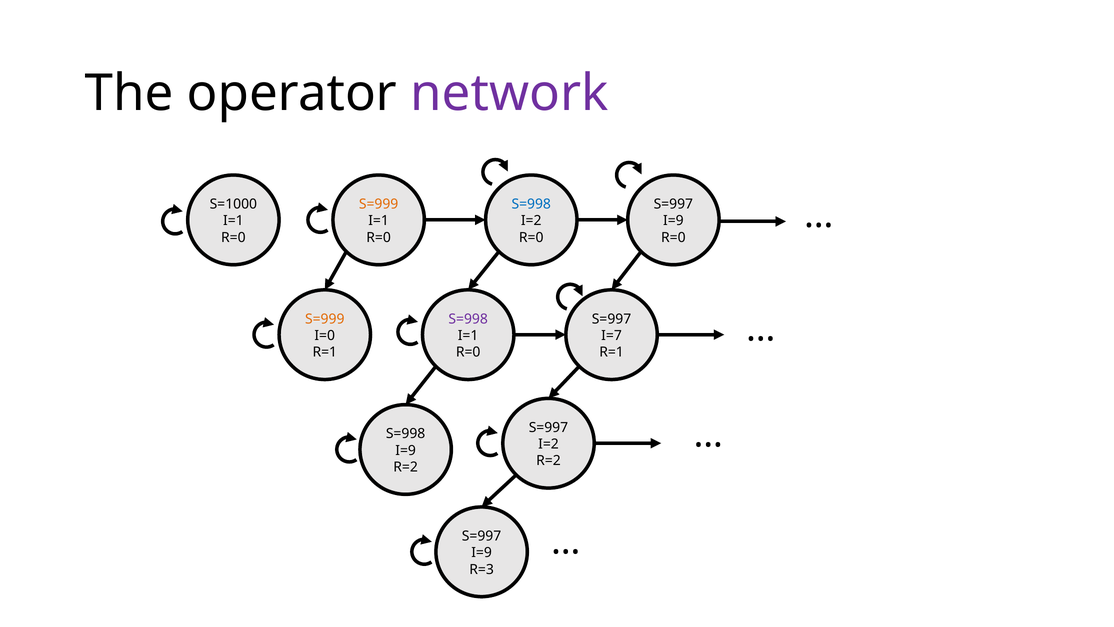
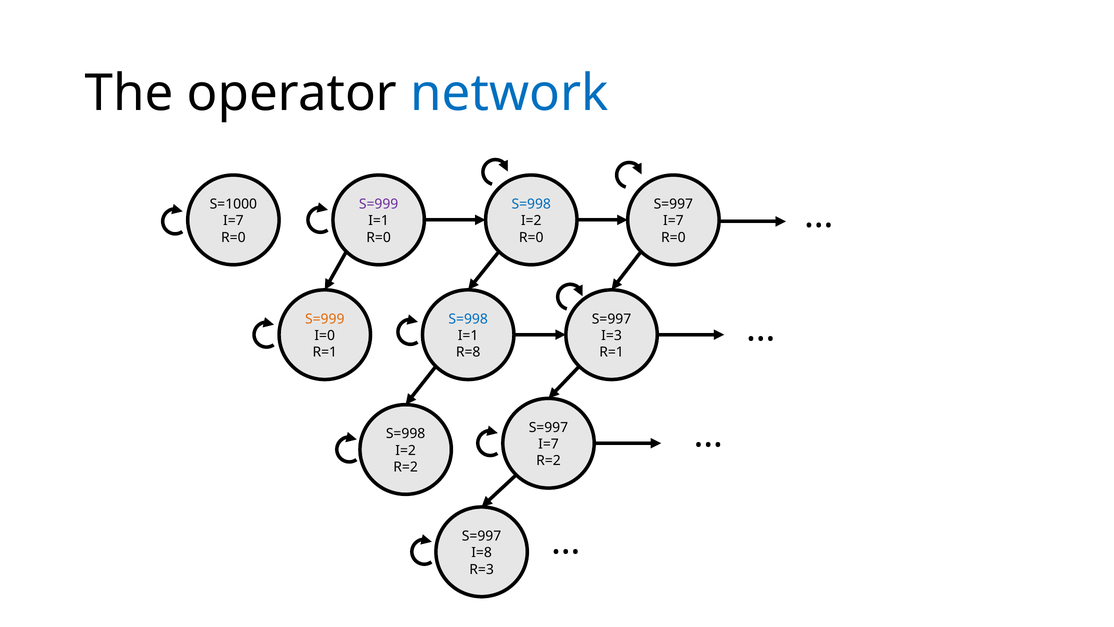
network colour: purple -> blue
S=999 at (379, 204) colour: orange -> purple
I=1 at (233, 221): I=1 -> I=7
I=9 at (673, 221): I=9 -> I=7
S=998 at (468, 319) colour: purple -> blue
I=7: I=7 -> I=3
R=0 at (468, 352): R=0 -> R=8
I=2 at (548, 444): I=2 -> I=7
I=9 at (406, 450): I=9 -> I=2
I=9 at (482, 552): I=9 -> I=8
